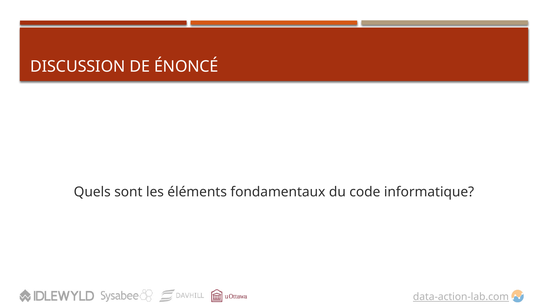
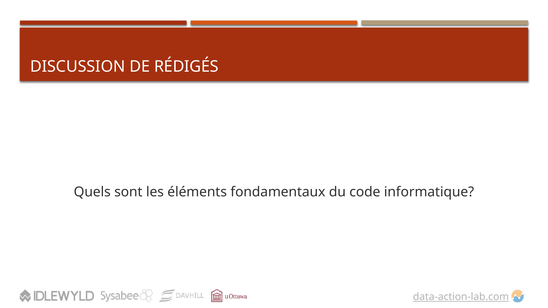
ÉNONCÉ: ÉNONCÉ -> RÉDIGÉS
